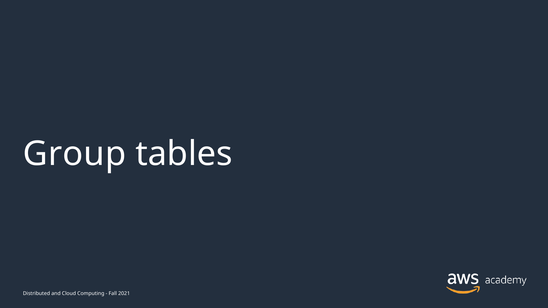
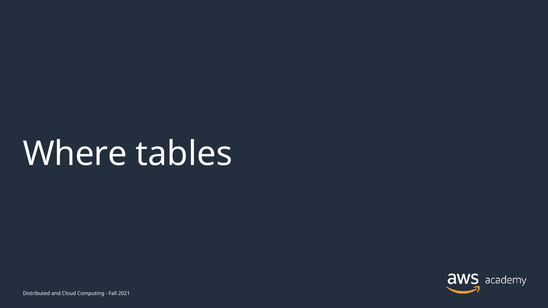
Group: Group -> Where
